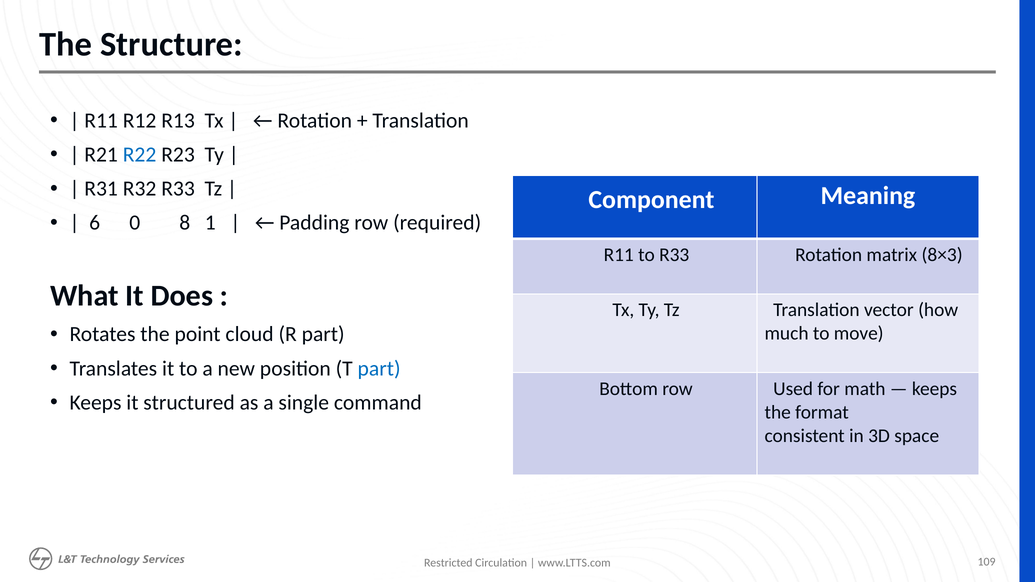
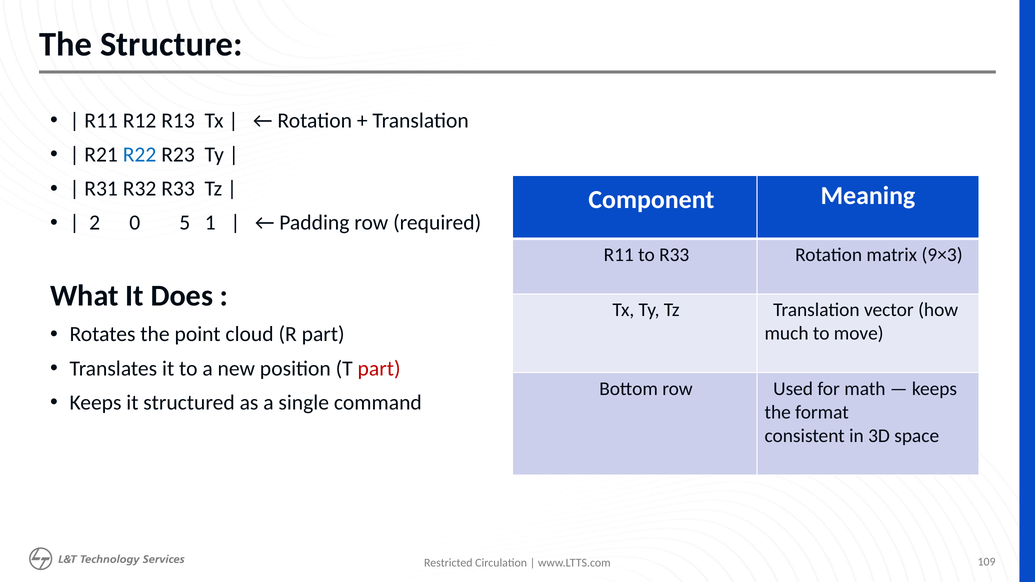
6: 6 -> 2
8: 8 -> 5
8×3: 8×3 -> 9×3
part at (379, 369) colour: blue -> red
